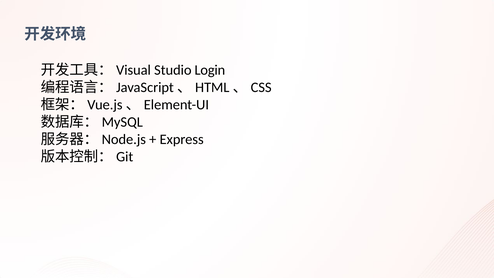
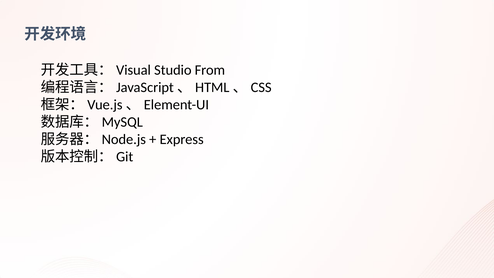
Login: Login -> From
